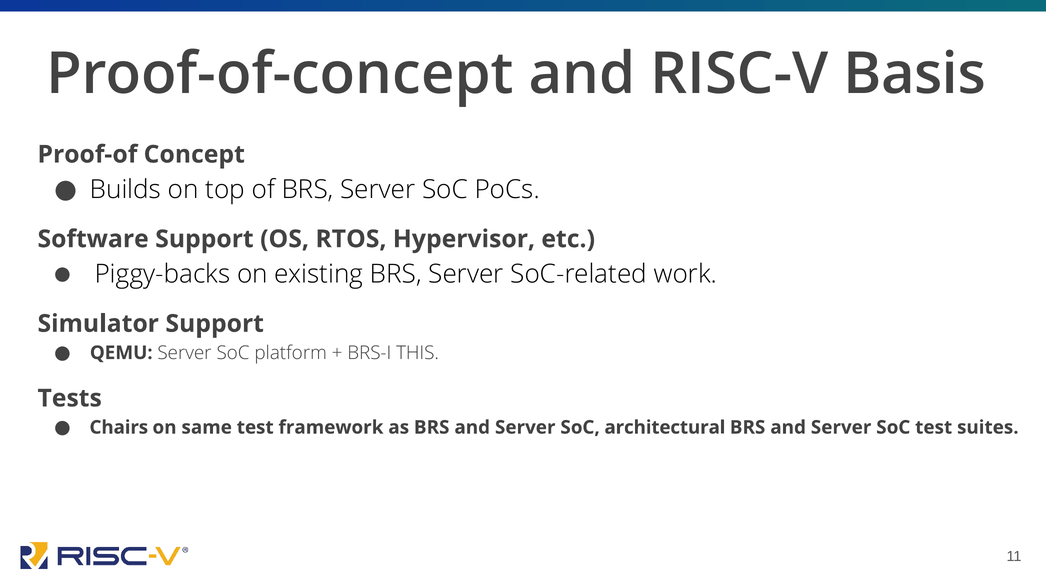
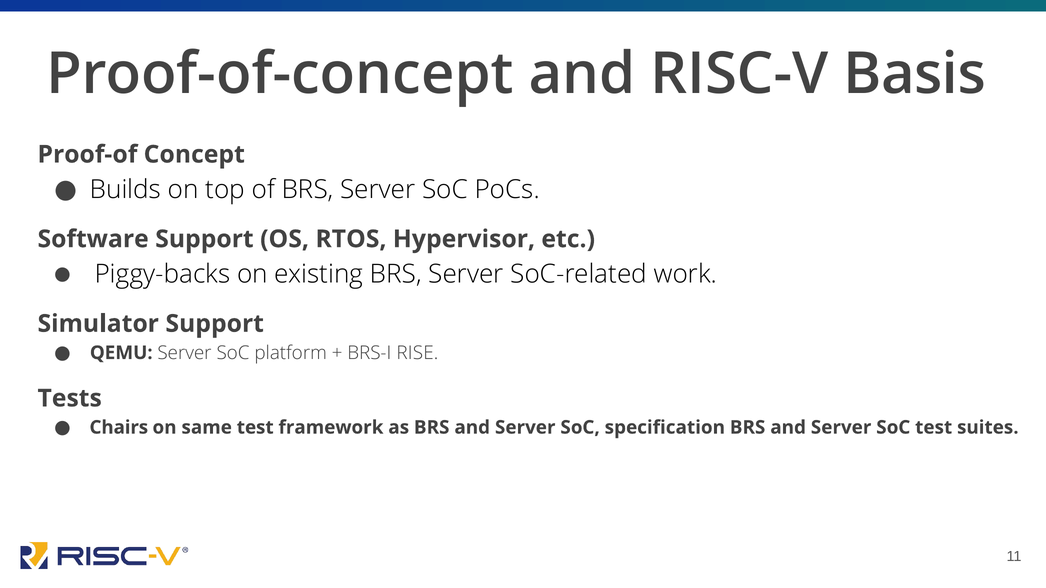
THIS: THIS -> RISE
architectural: architectural -> specification
